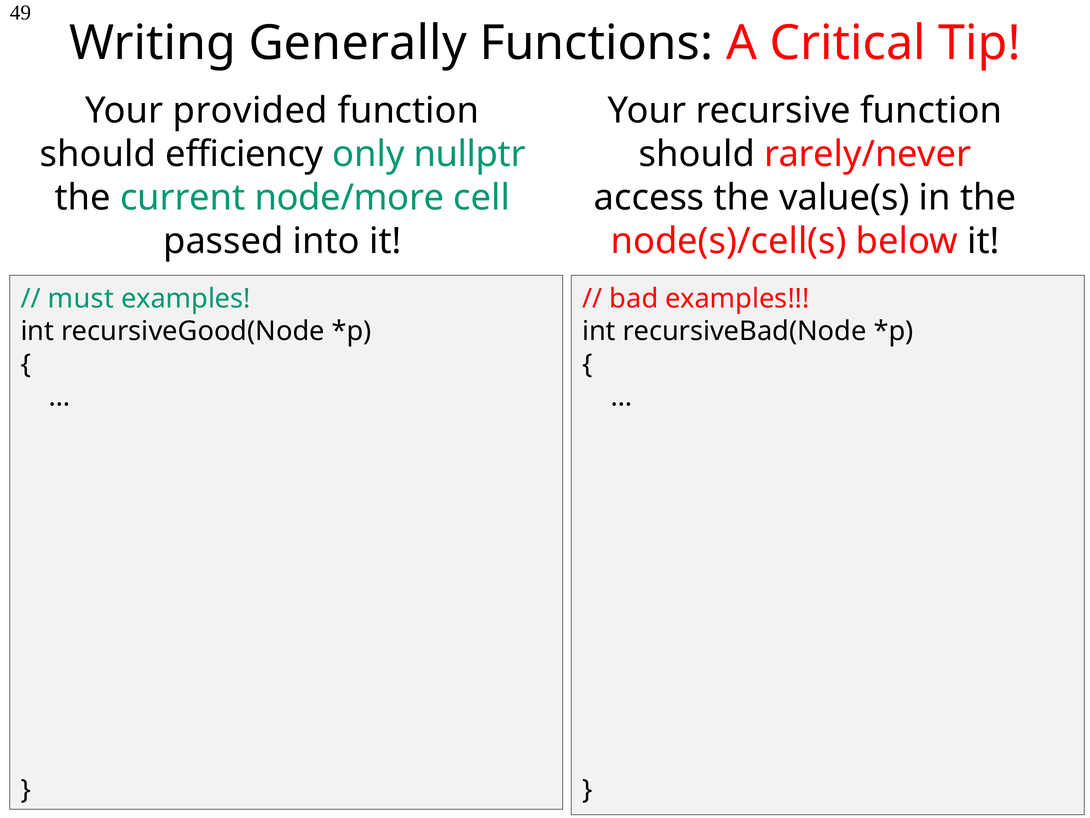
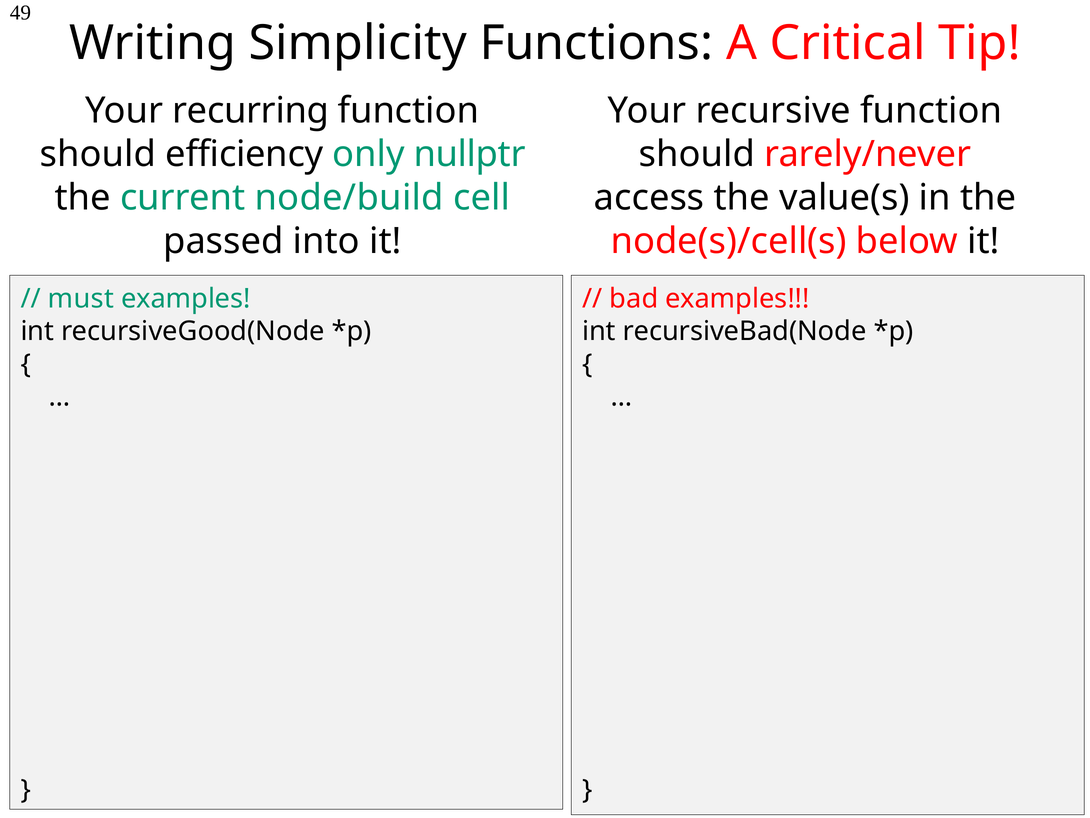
Generally: Generally -> Simplicity
provided: provided -> recurring
node/more: node/more -> node/build
